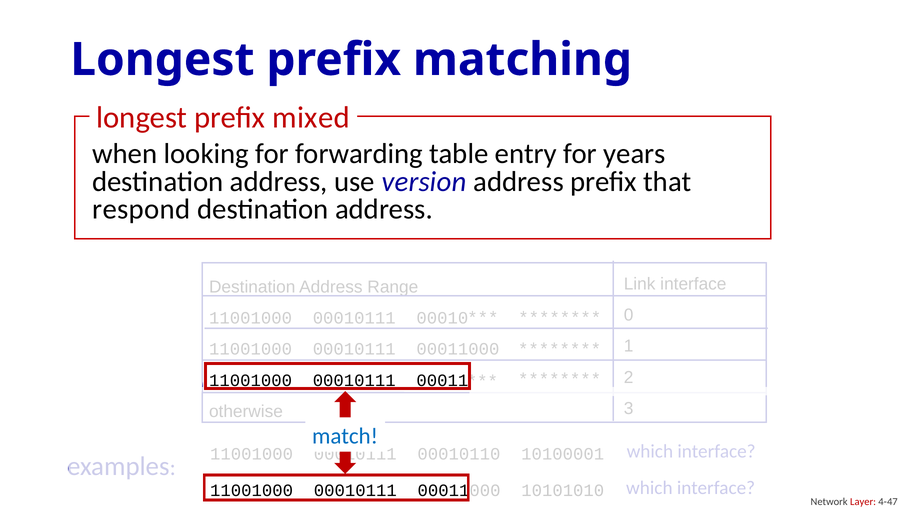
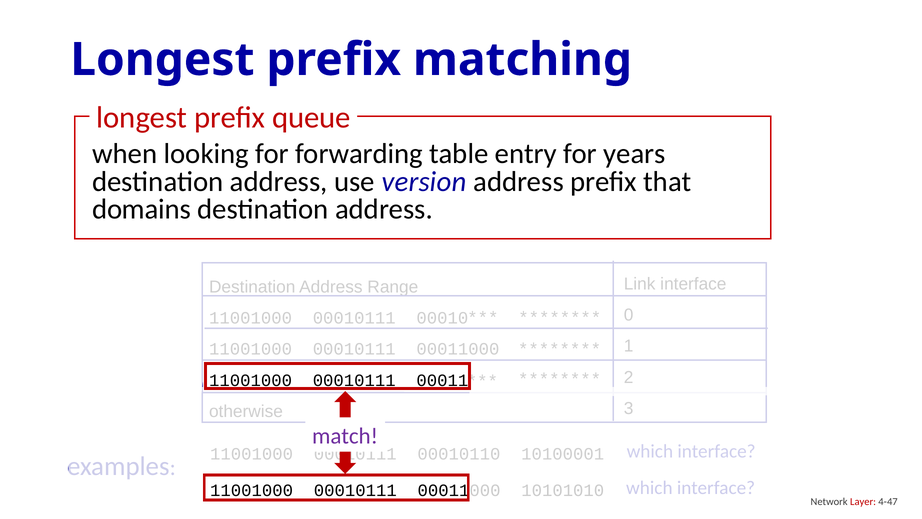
mixed: mixed -> queue
respond: respond -> domains
match colour: blue -> purple
